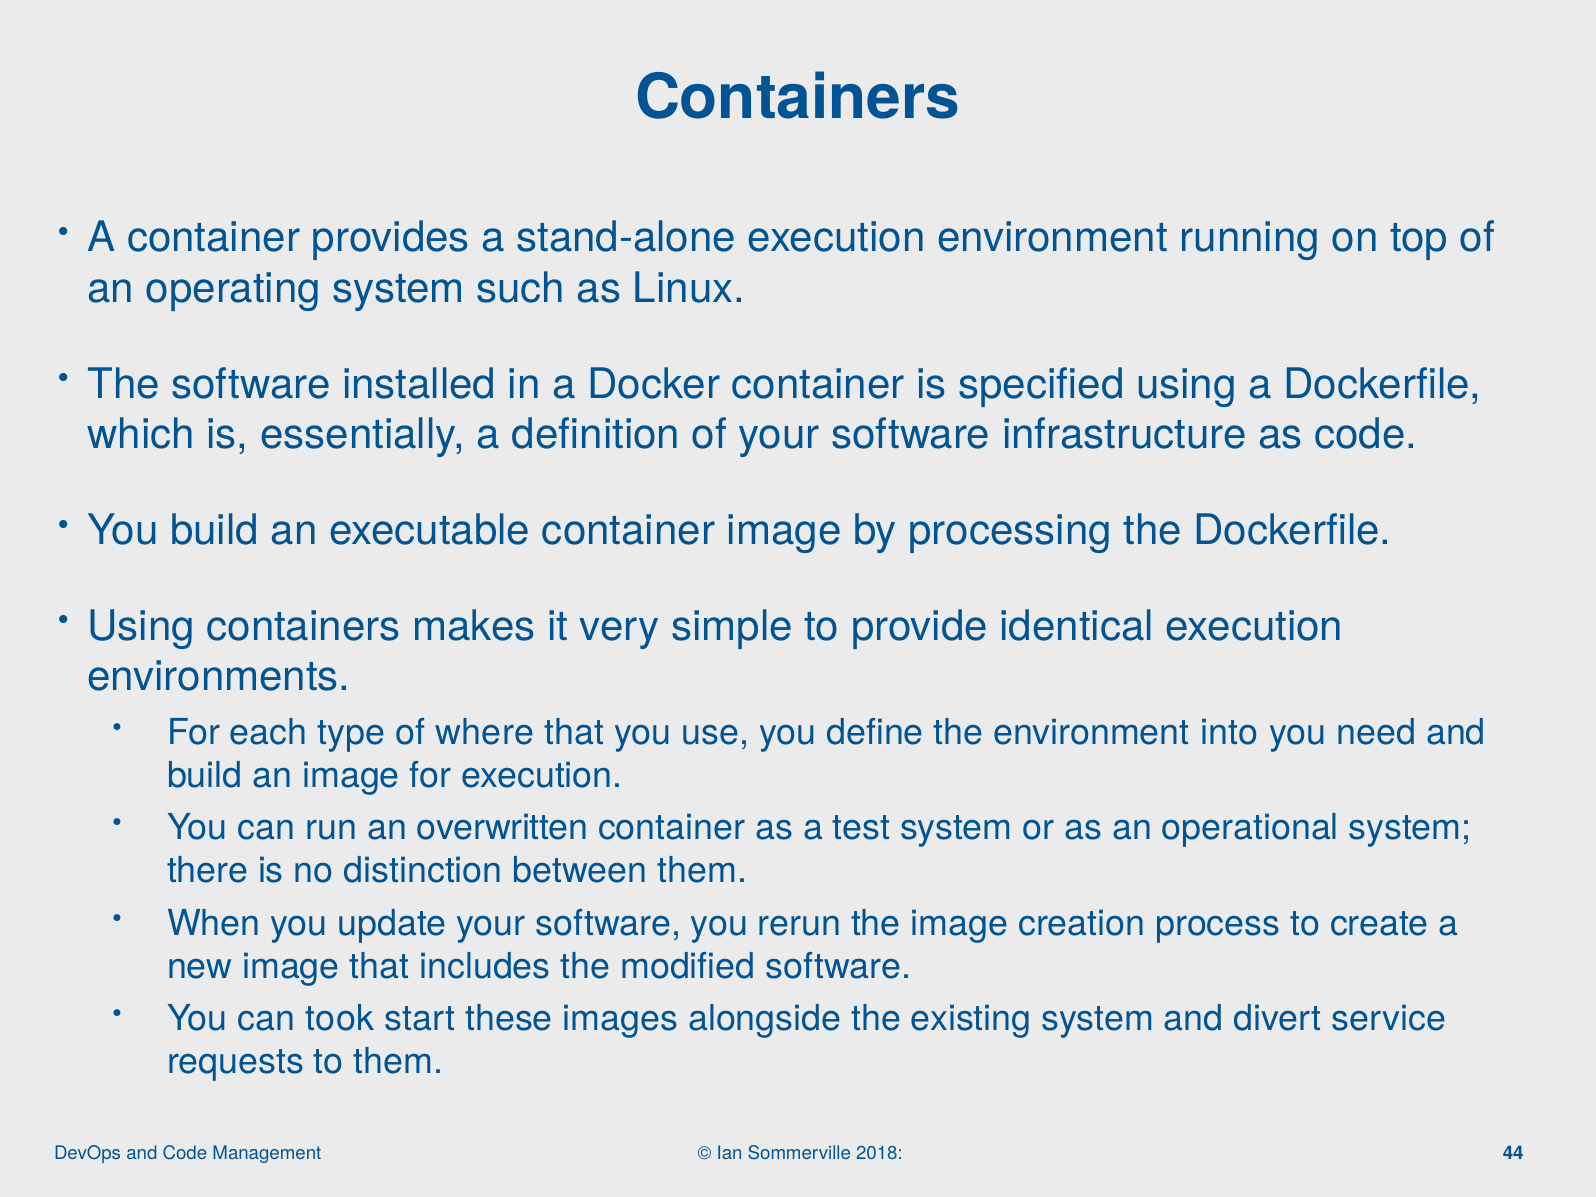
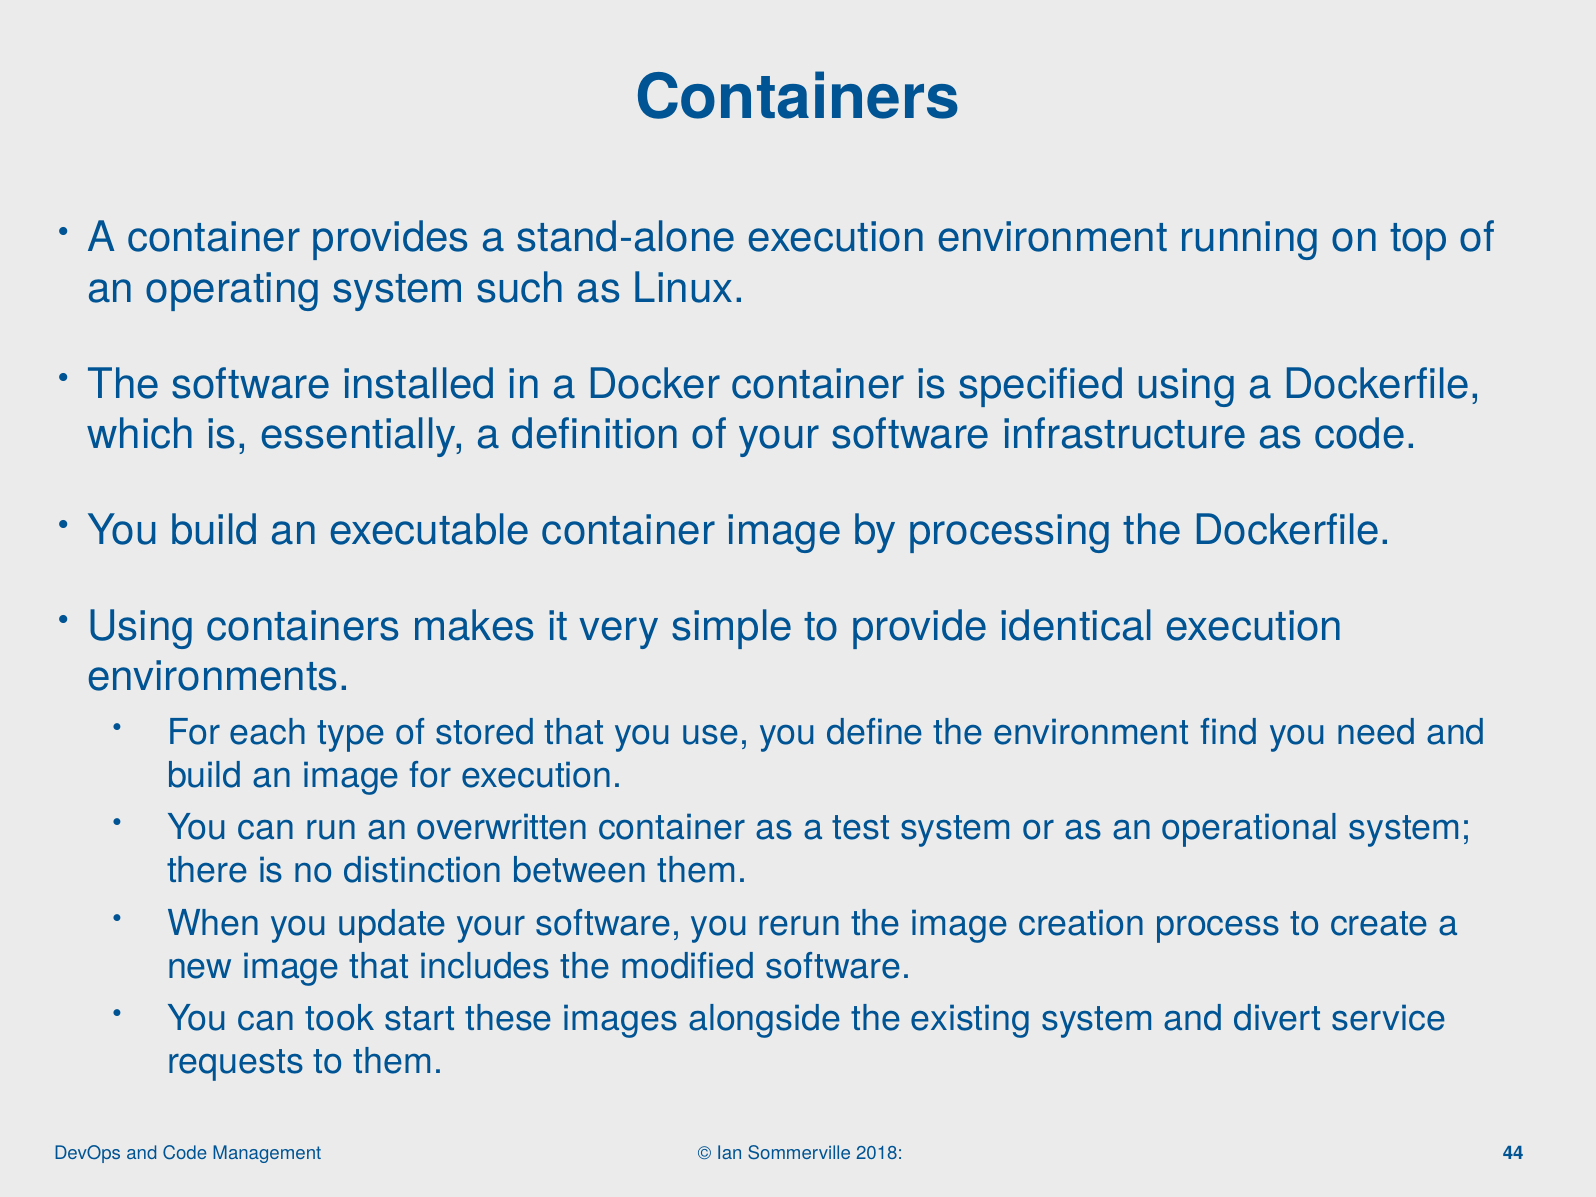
where: where -> stored
into: into -> find
